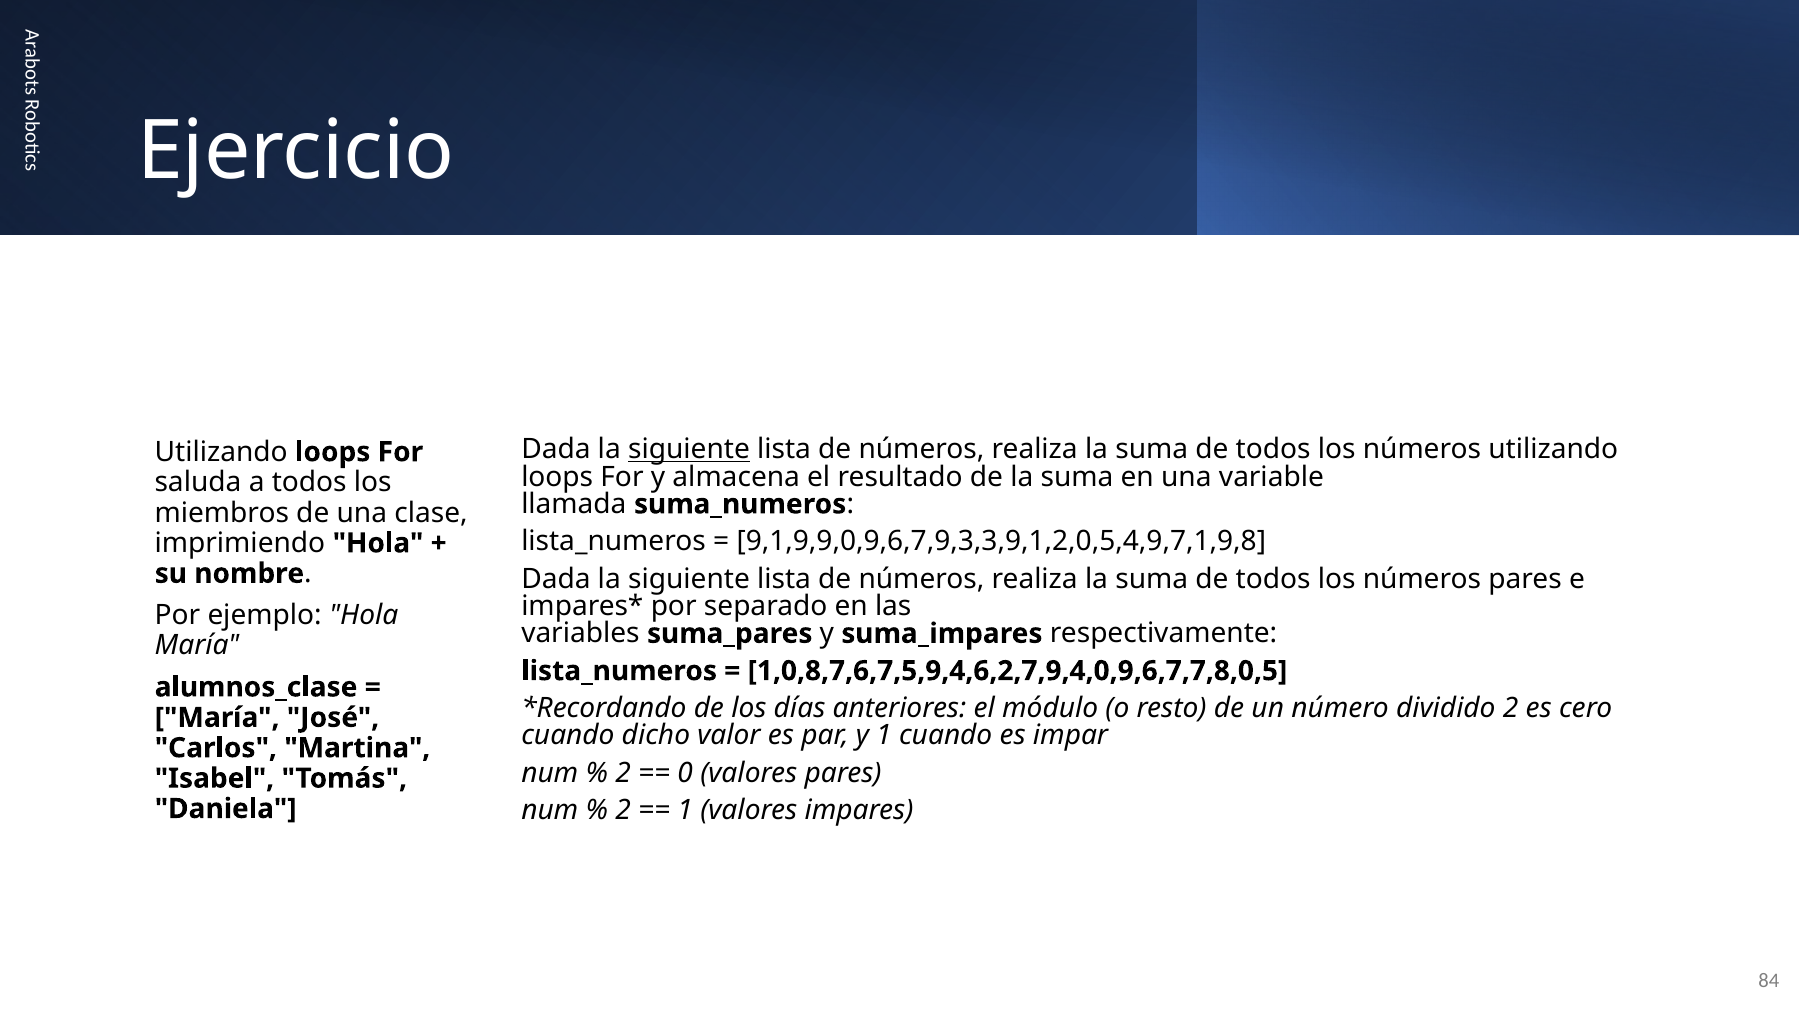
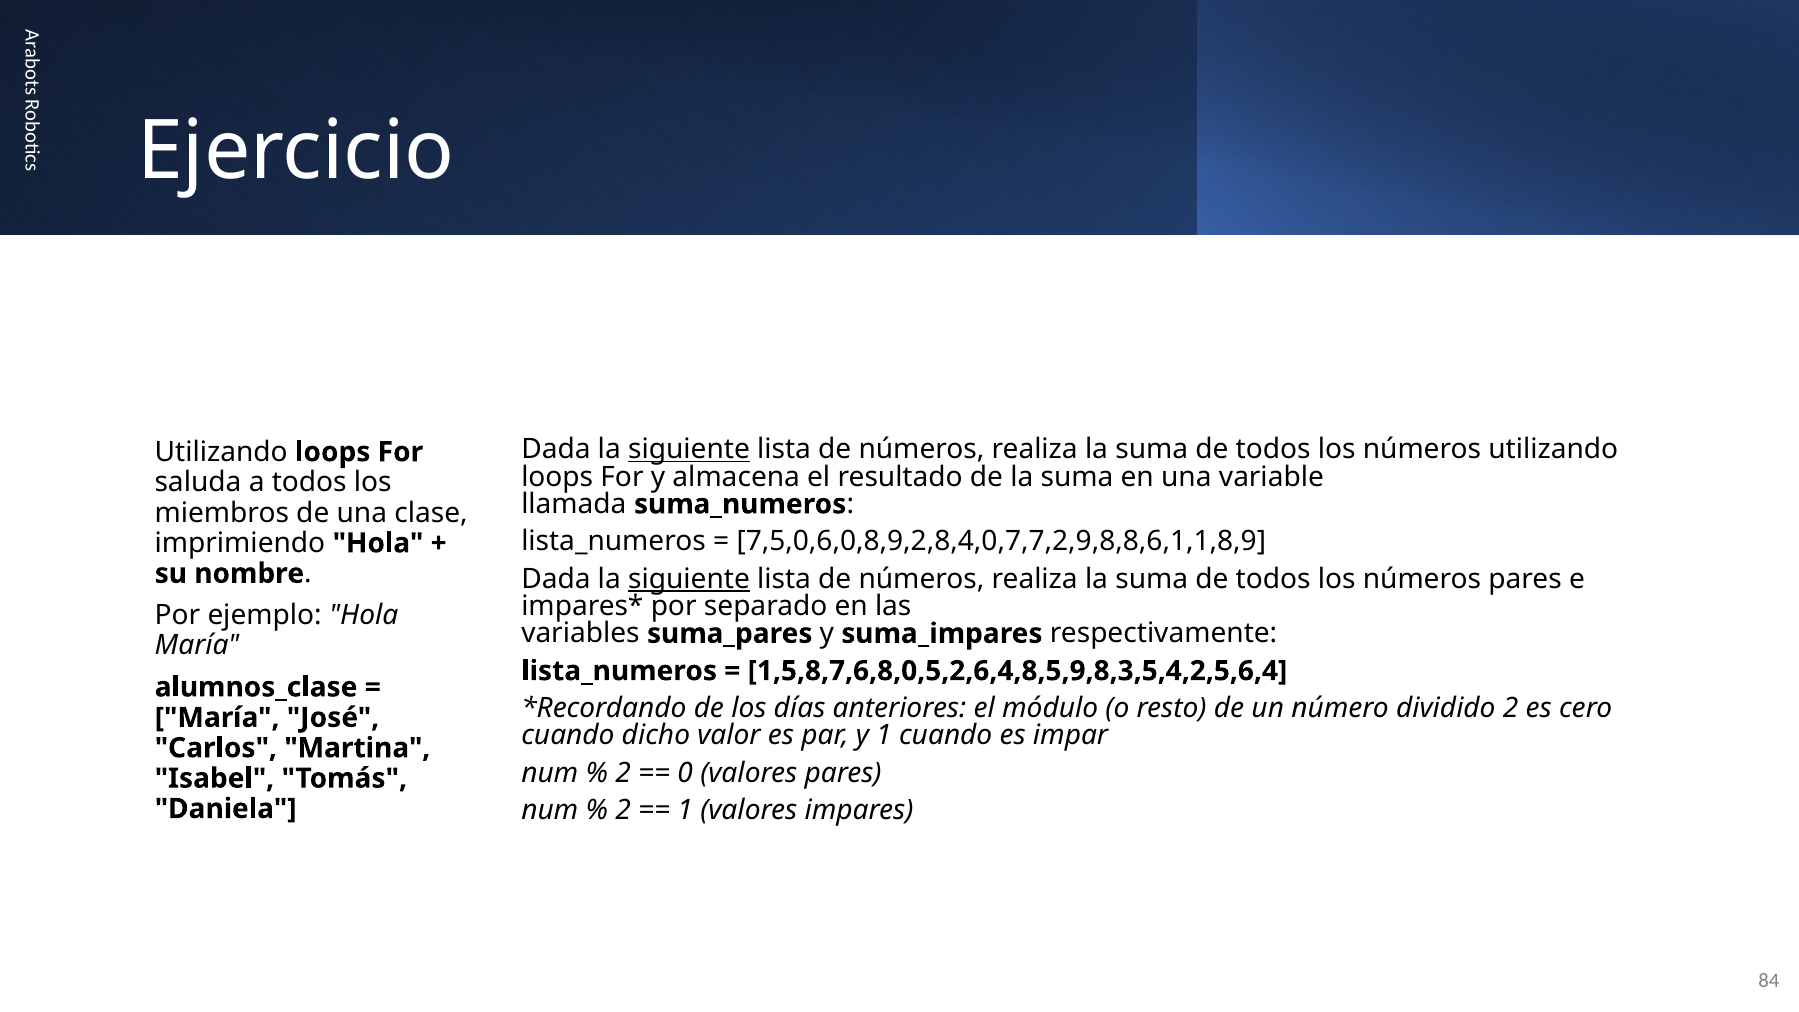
9,1,9,9,0,9,6,7,9,3,3,9,1,2,0,5,4,9,7,1,9,8: 9,1,9,9,0,9,6,7,9,3,3,9,1,2,0,5,4,9,7,1,9,8 -> 7,5,0,6,0,8,9,2,8,4,0,7,7,2,9,8,8,6,1,1,8,9
siguiente at (689, 579) underline: none -> present
1,0,8,7,6,7,5,9,4,6,2,7,9,4,0,9,6,7,7,8,0,5: 1,0,8,7,6,7,5,9,4,6,2,7,9,4,0,9,6,7,7,8,0,5 -> 1,5,8,7,6,8,0,5,2,6,4,8,5,9,8,3,5,4,2,5,6,4
